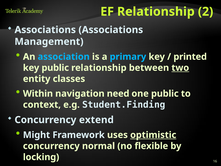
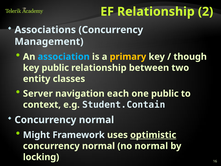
Associations Associations: Associations -> Concurrency
primary colour: light blue -> yellow
printed: printed -> though
two underline: present -> none
Within: Within -> Server
need: need -> each
Student.Finding: Student.Finding -> Student.Contain
extend at (96, 120): extend -> normal
no flexible: flexible -> normal
